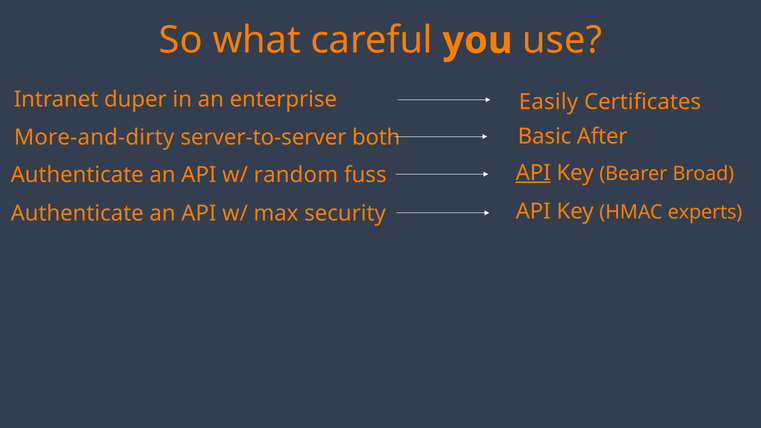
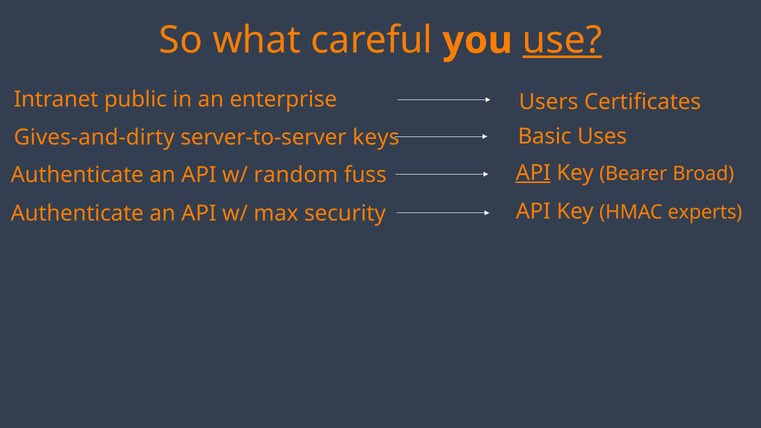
use underline: none -> present
duper: duper -> public
Easily: Easily -> Users
More-and-dirty: More-and-dirty -> Gives-and-dirty
both: both -> keys
After: After -> Uses
